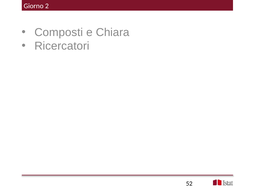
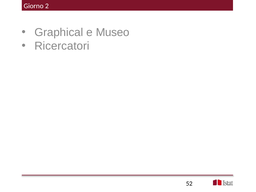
Composti: Composti -> Graphical
Chiara: Chiara -> Museo
